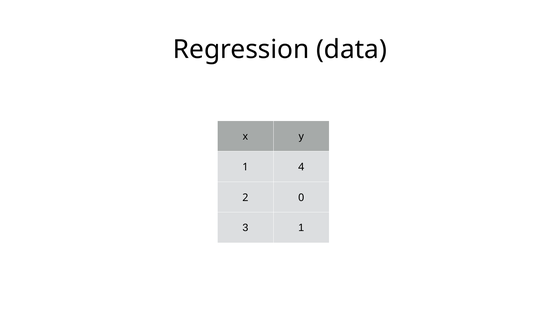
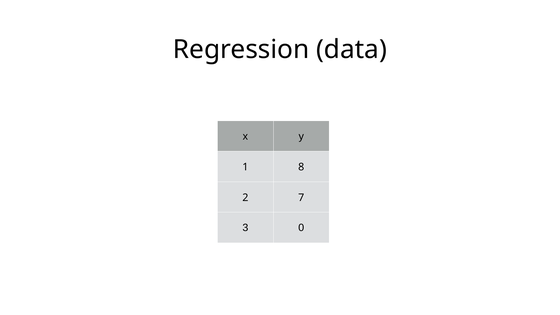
4: 4 -> 8
0: 0 -> 7
3 1: 1 -> 0
